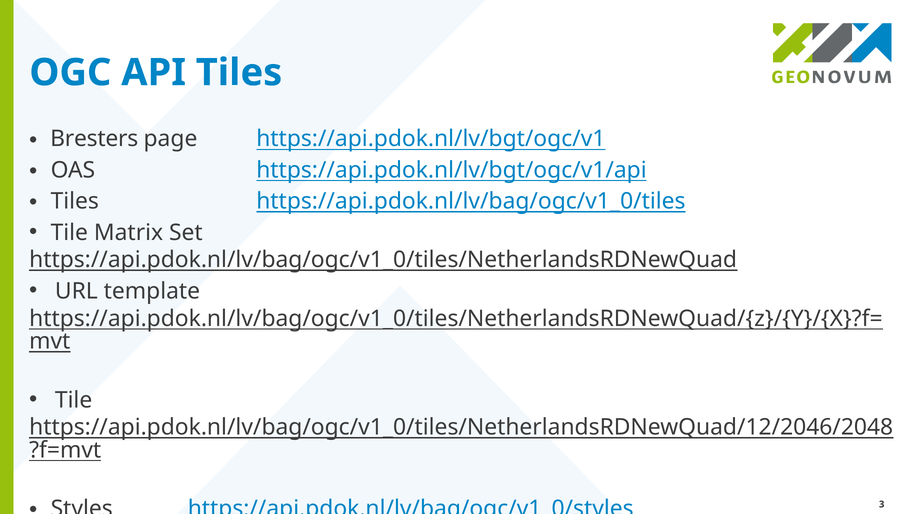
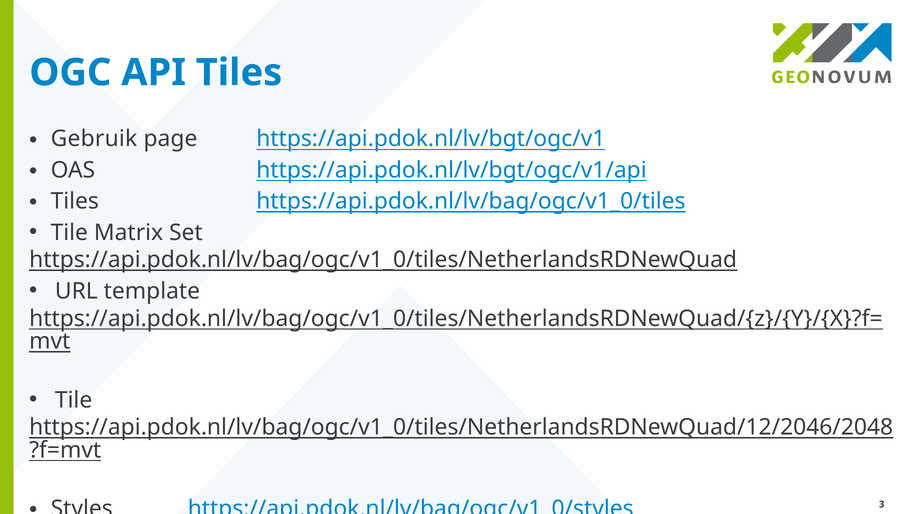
Bresters: Bresters -> Gebruik
